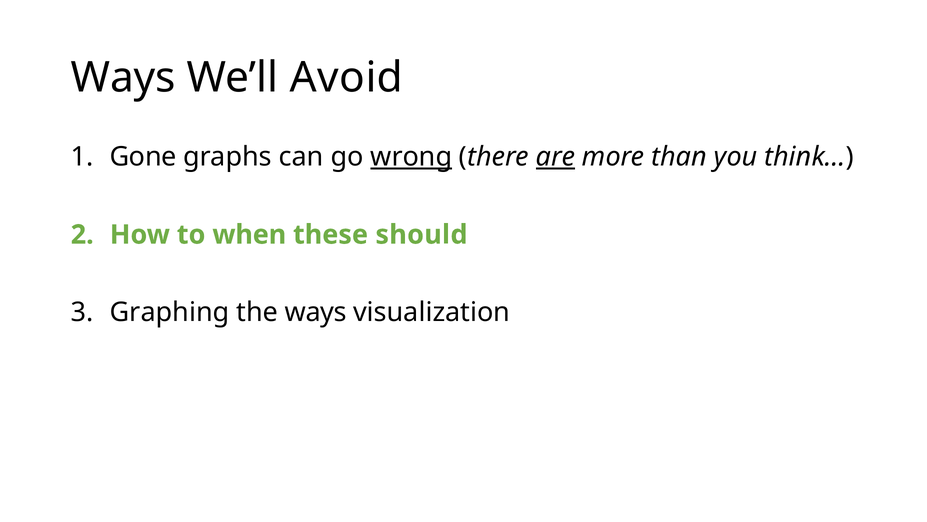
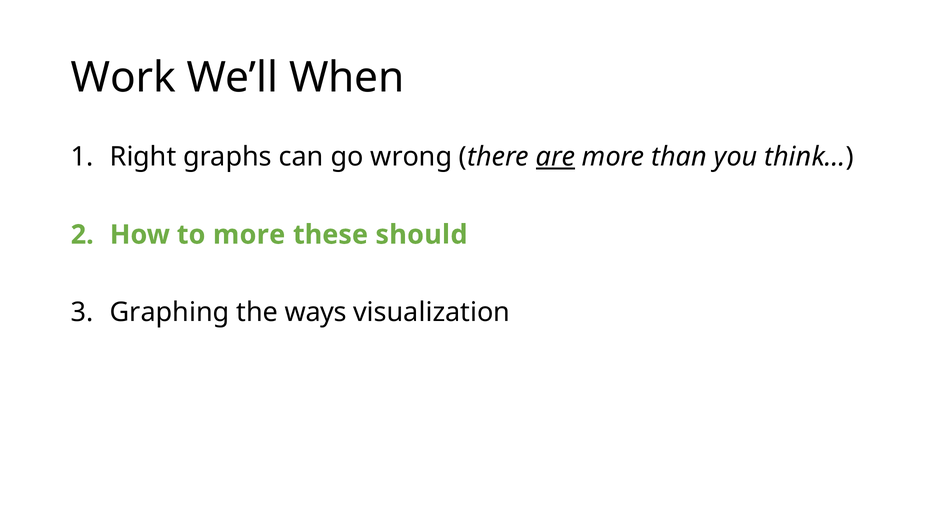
Ways at (123, 78): Ways -> Work
Avoid: Avoid -> When
Gone: Gone -> Right
wrong underline: present -> none
to when: when -> more
